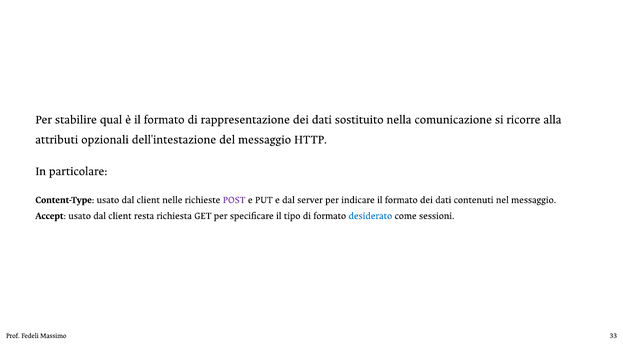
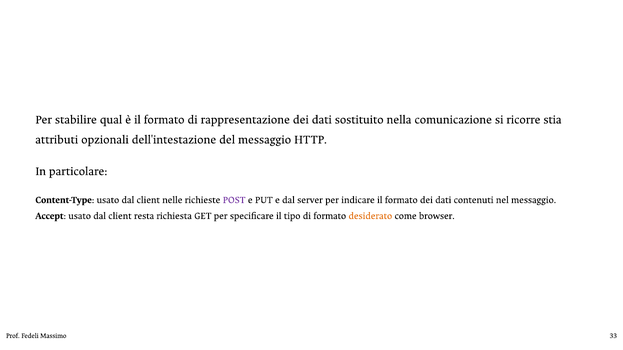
alla: alla -> stia
desiderato colour: blue -> orange
sessioni: sessioni -> browser
